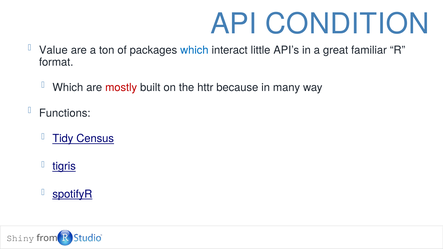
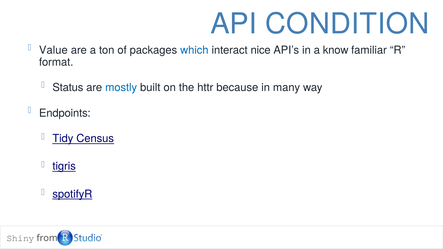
little: little -> nice
great: great -> know
Which at (68, 88): Which -> Status
mostly colour: red -> blue
Functions: Functions -> Endpoints
